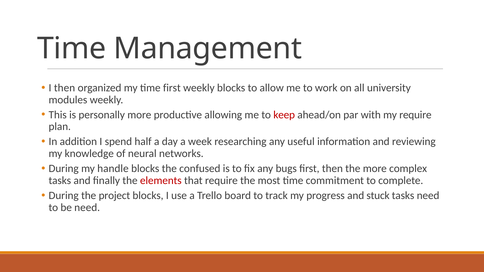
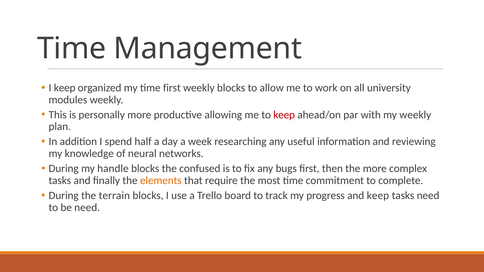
I then: then -> keep
my require: require -> weekly
elements colour: red -> orange
project: project -> terrain
and stuck: stuck -> keep
